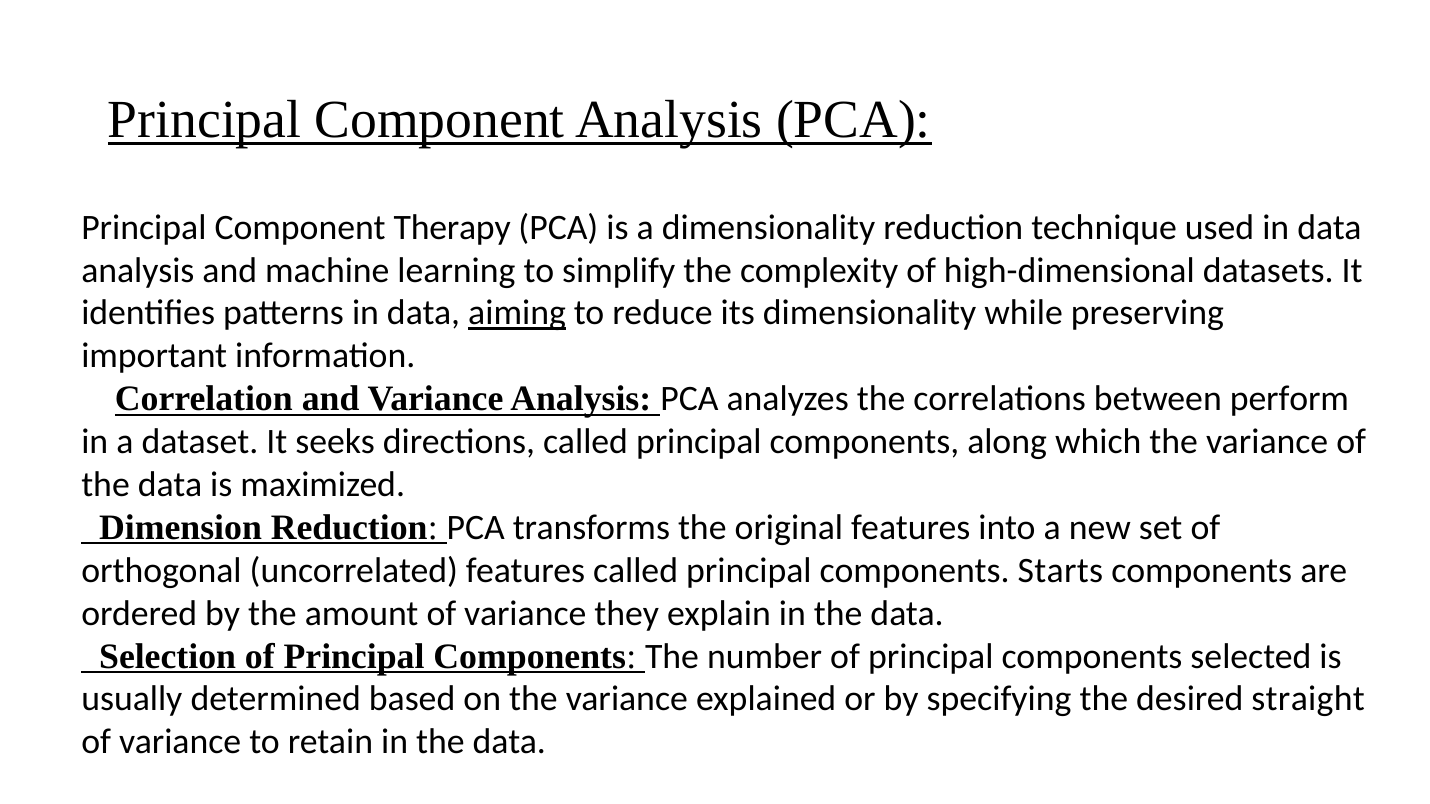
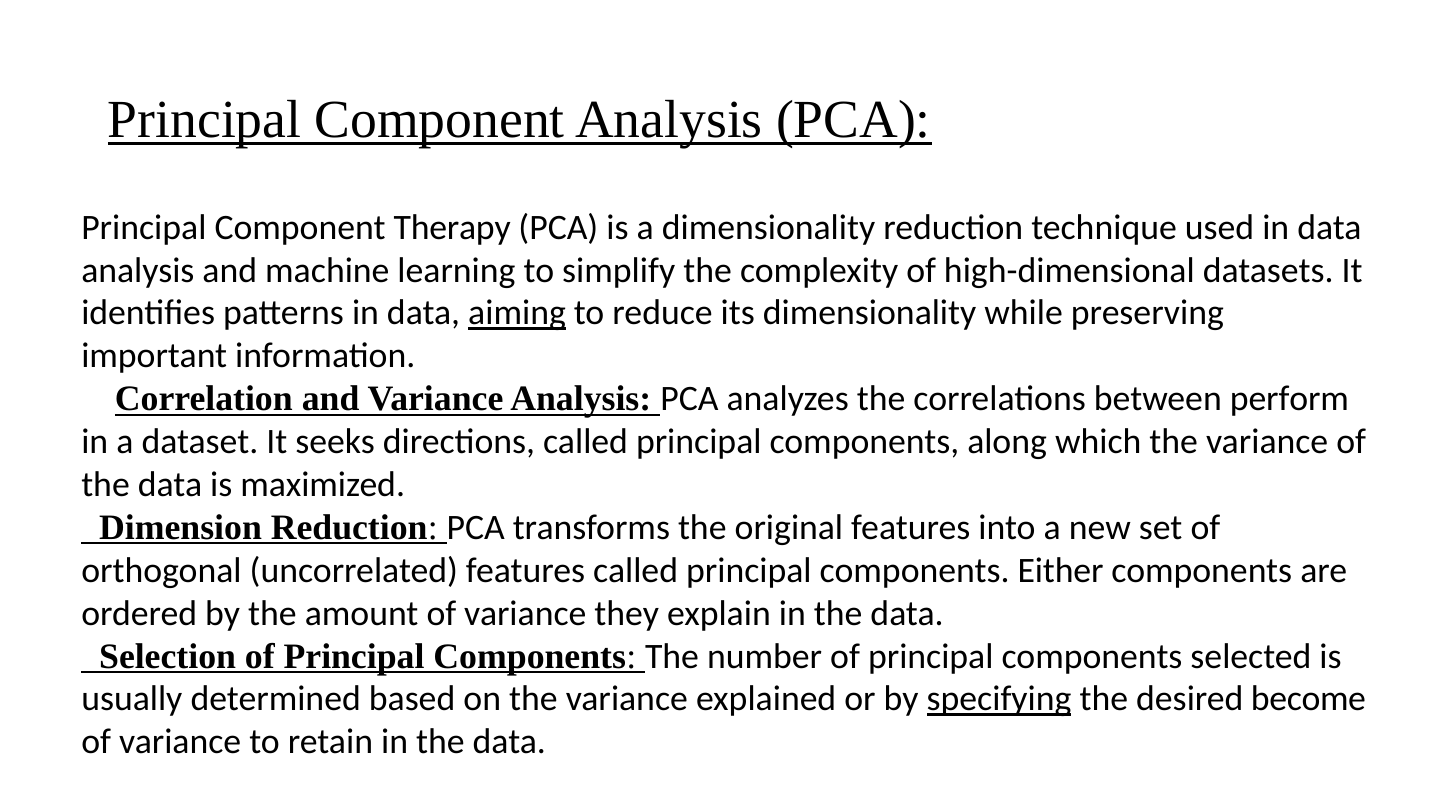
Starts: Starts -> Either
specifying underline: none -> present
straight: straight -> become
